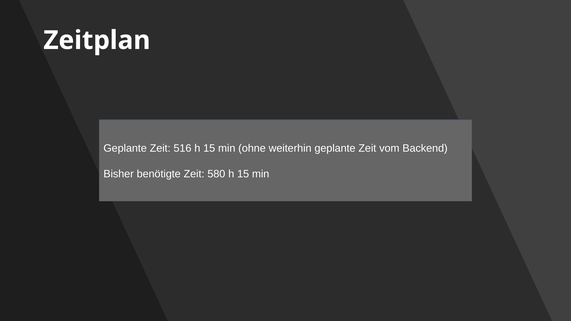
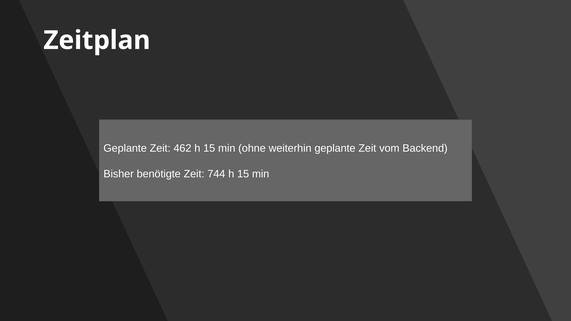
516: 516 -> 462
580: 580 -> 744
